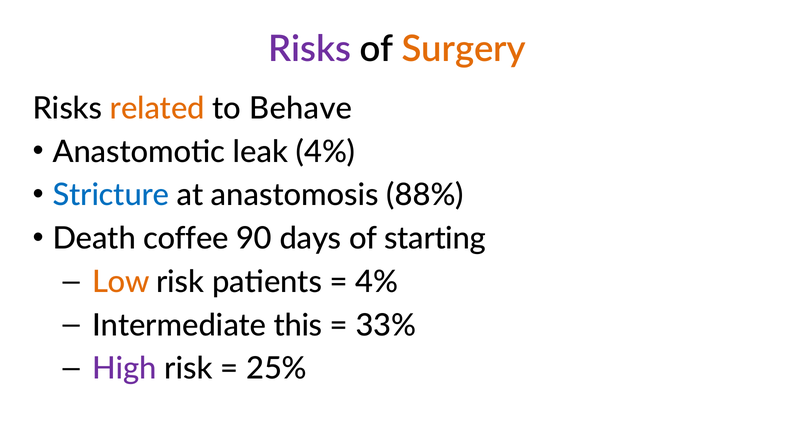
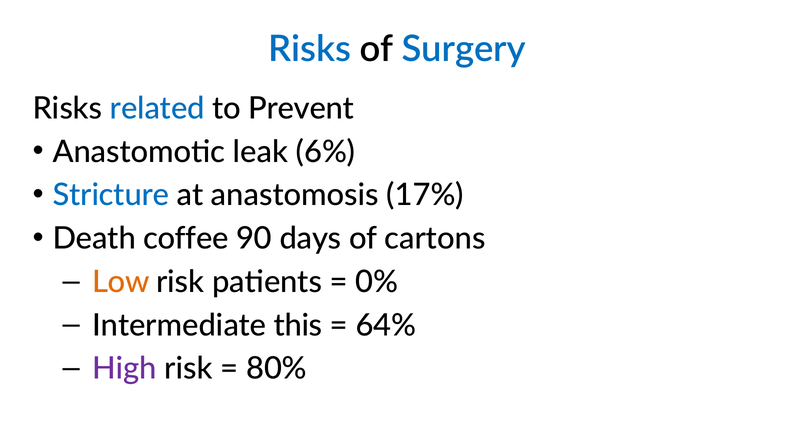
Risks at (310, 49) colour: purple -> blue
Surgery colour: orange -> blue
related colour: orange -> blue
Behave: Behave -> Prevent
leak 4%: 4% -> 6%
88%: 88% -> 17%
starting: starting -> cartons
4% at (377, 282): 4% -> 0%
33%: 33% -> 64%
25%: 25% -> 80%
